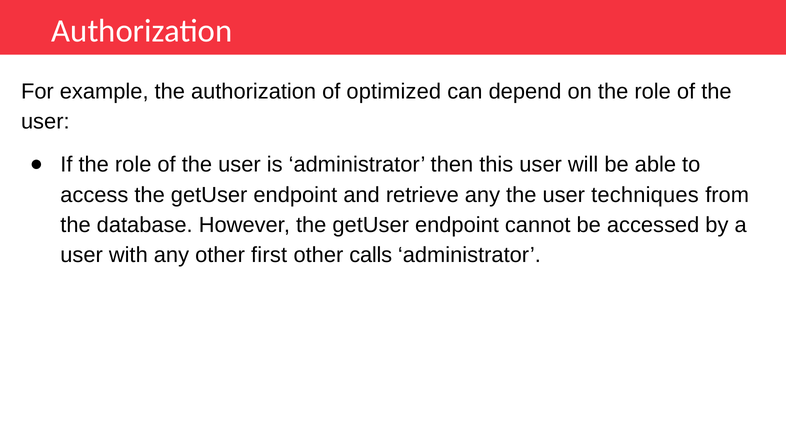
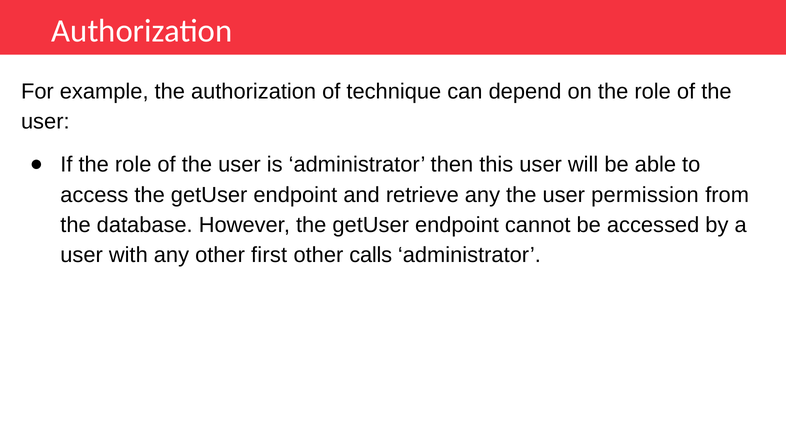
optimized: optimized -> technique
techniques: techniques -> permission
